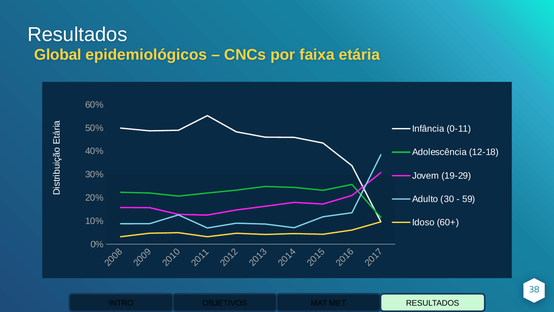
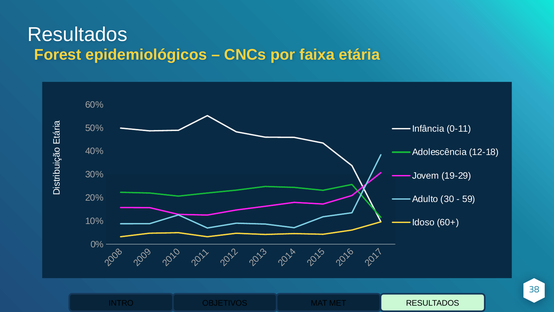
Global: Global -> Forest
